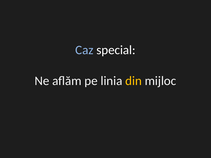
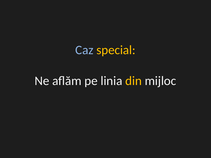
special colour: white -> yellow
